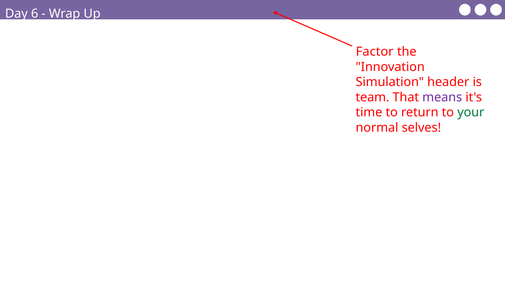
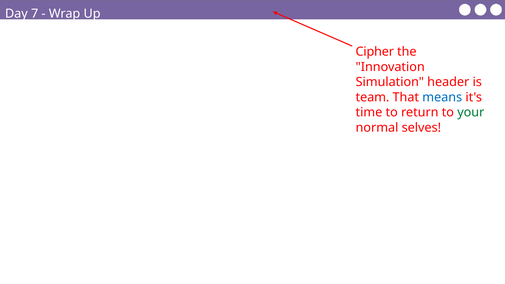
6: 6 -> 7
Factor: Factor -> Cipher
means colour: purple -> blue
